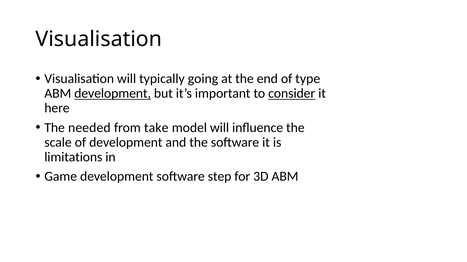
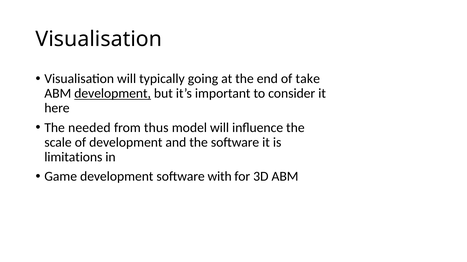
type: type -> take
consider underline: present -> none
take: take -> thus
step: step -> with
